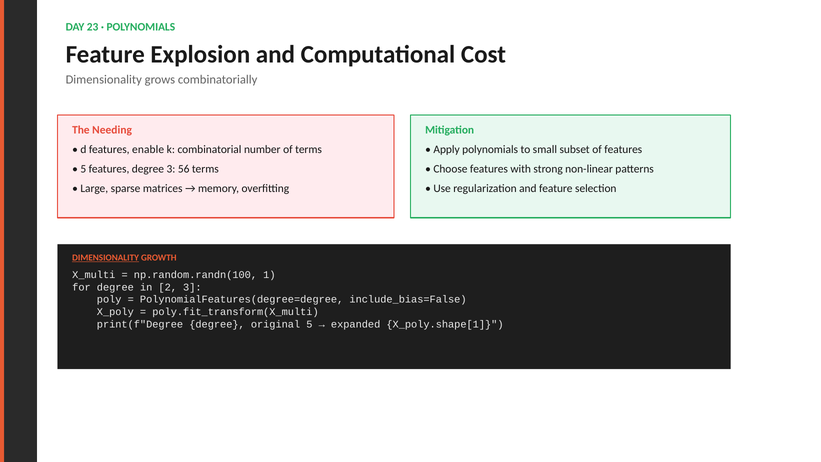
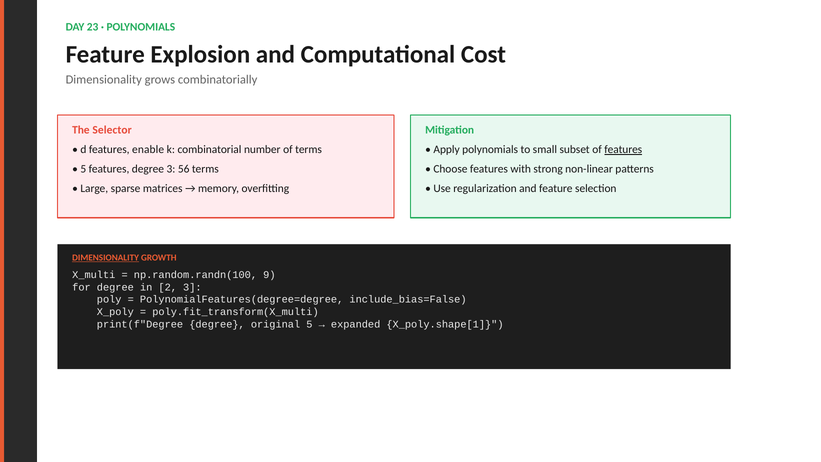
Needing: Needing -> Selector
features at (623, 150) underline: none -> present
1: 1 -> 9
